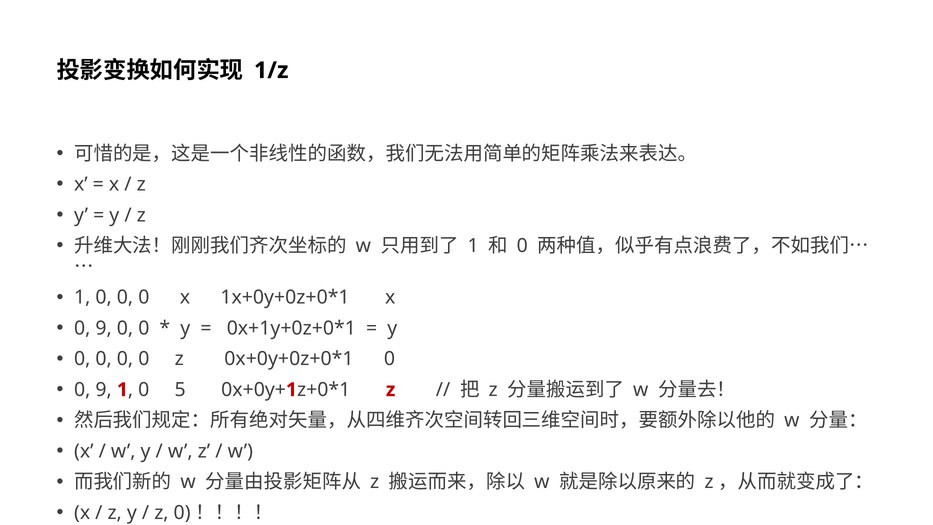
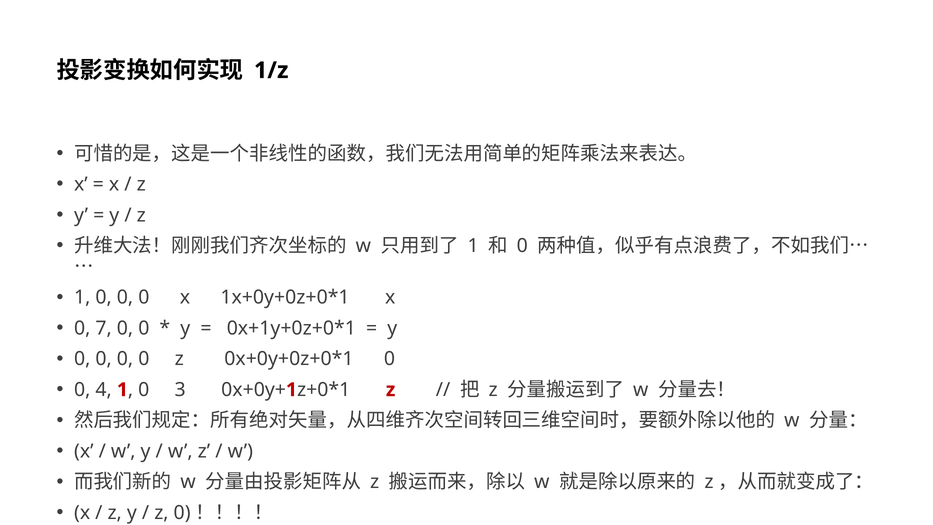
9 at (104, 328): 9 -> 7
9 at (104, 390): 9 -> 4
5: 5 -> 3
